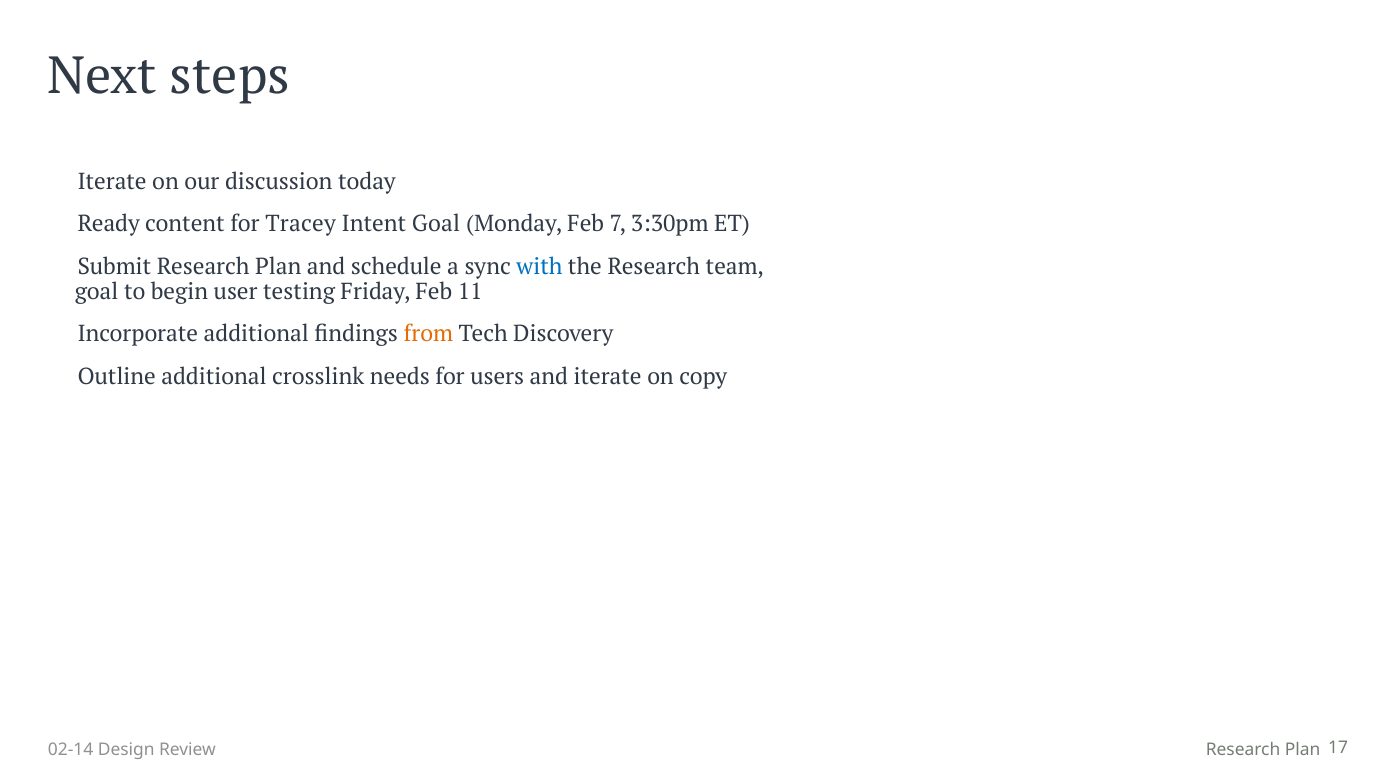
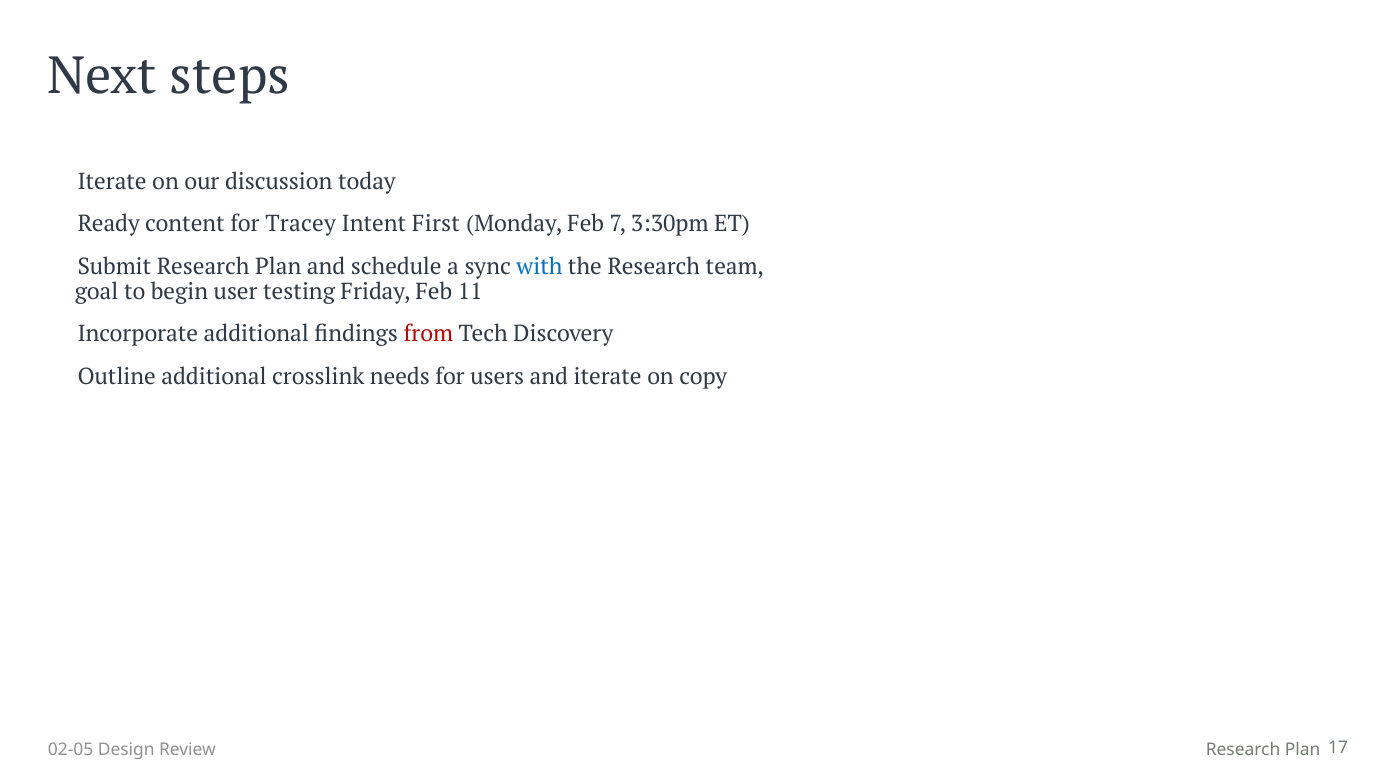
Intent Goal: Goal -> First
from colour: orange -> red
02-14: 02-14 -> 02-05
